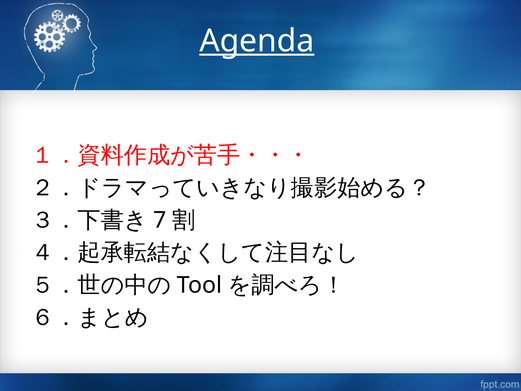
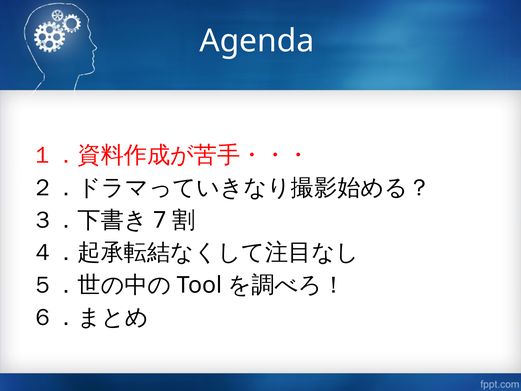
Agenda underline: present -> none
